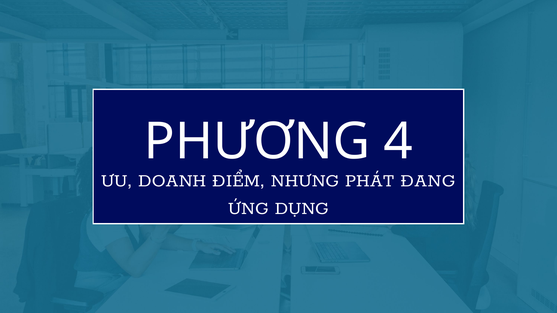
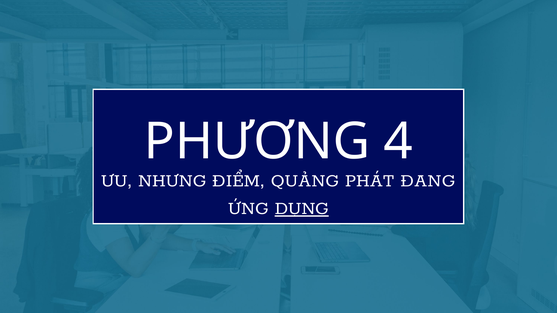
DOANH: DOANH -> NHƯNG
NHƯNG: NHƯNG -> QUẢNG
DỤNG underline: none -> present
